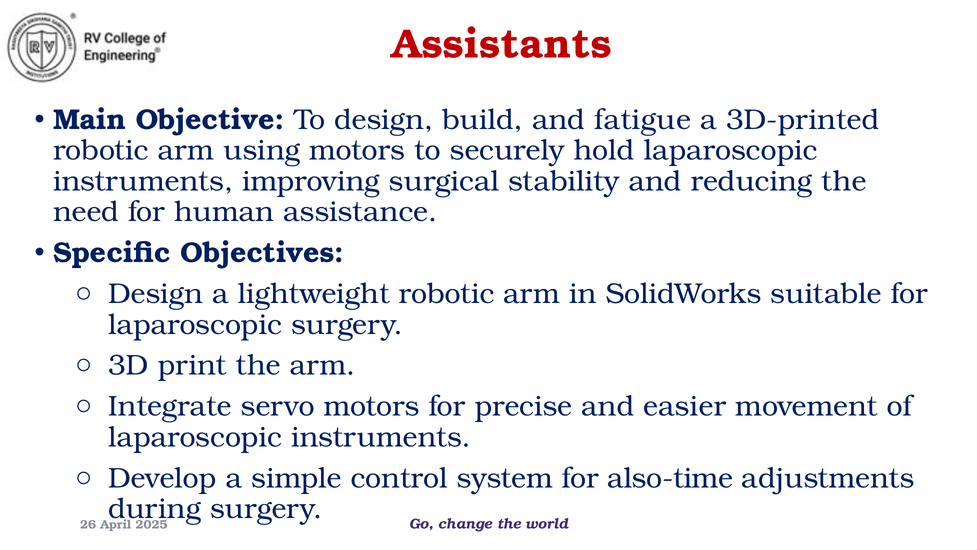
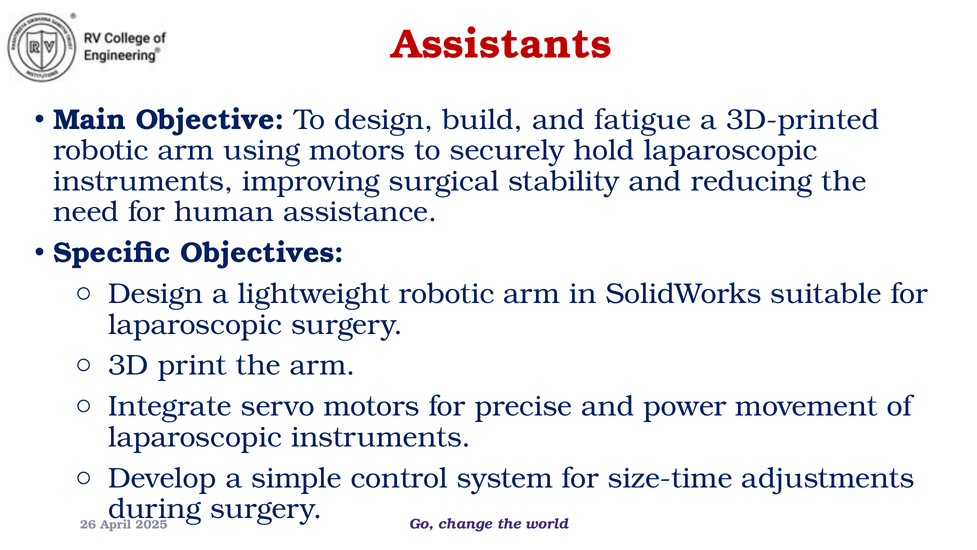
easier: easier -> power
also-time: also-time -> size-time
